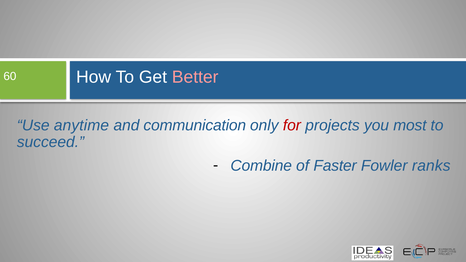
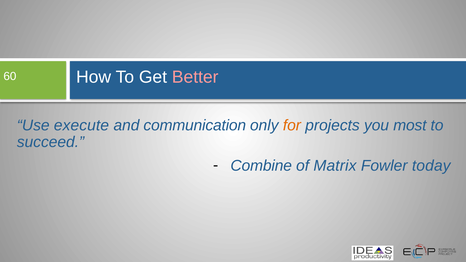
anytime: anytime -> execute
for colour: red -> orange
Faster: Faster -> Matrix
ranks: ranks -> today
